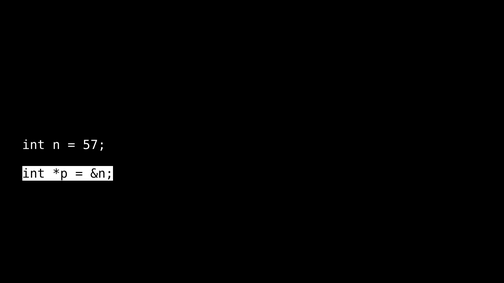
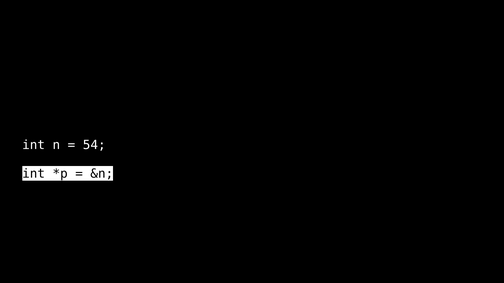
57: 57 -> 54
